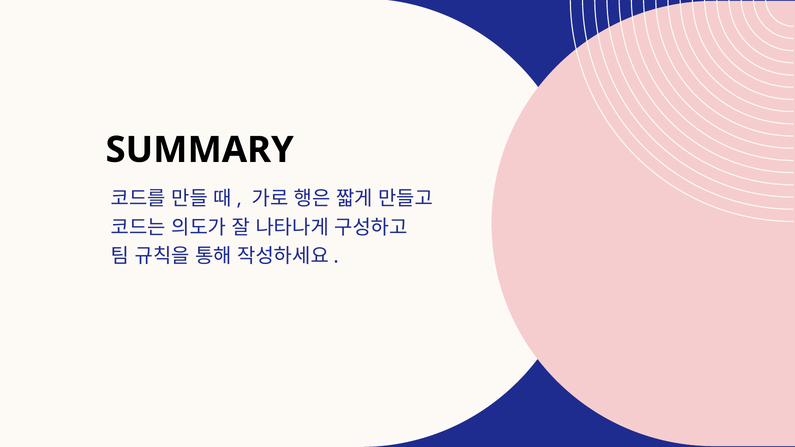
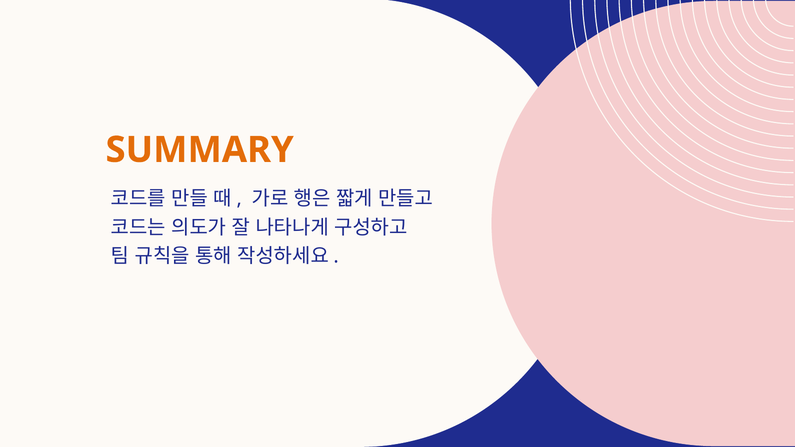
SUMMARY colour: black -> orange
